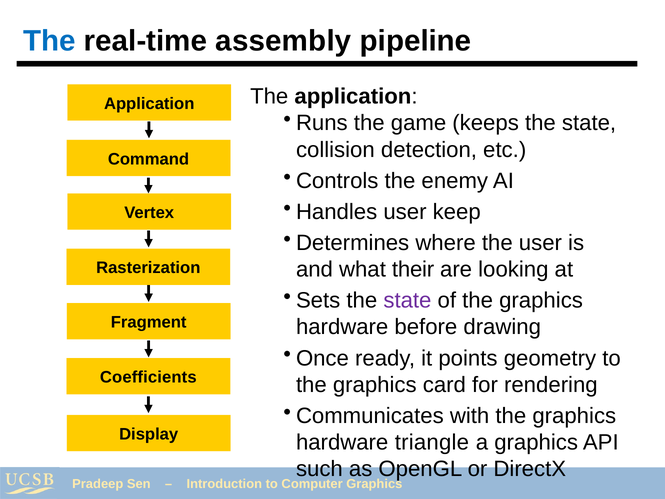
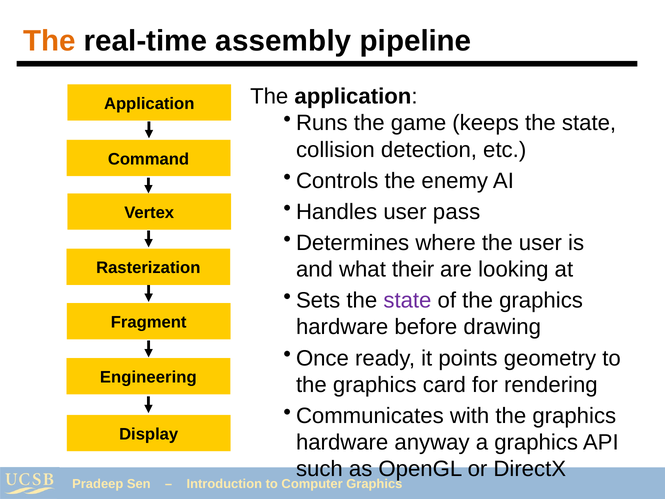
The at (50, 41) colour: blue -> orange
keep: keep -> pass
Coefficients: Coefficients -> Engineering
triangle: triangle -> anyway
